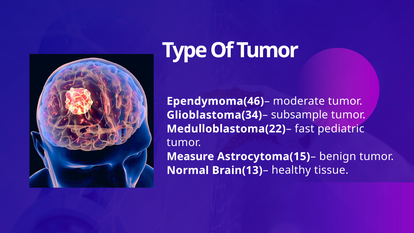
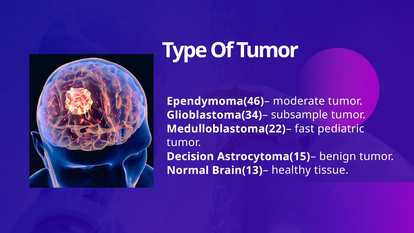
Measure: Measure -> Decision
